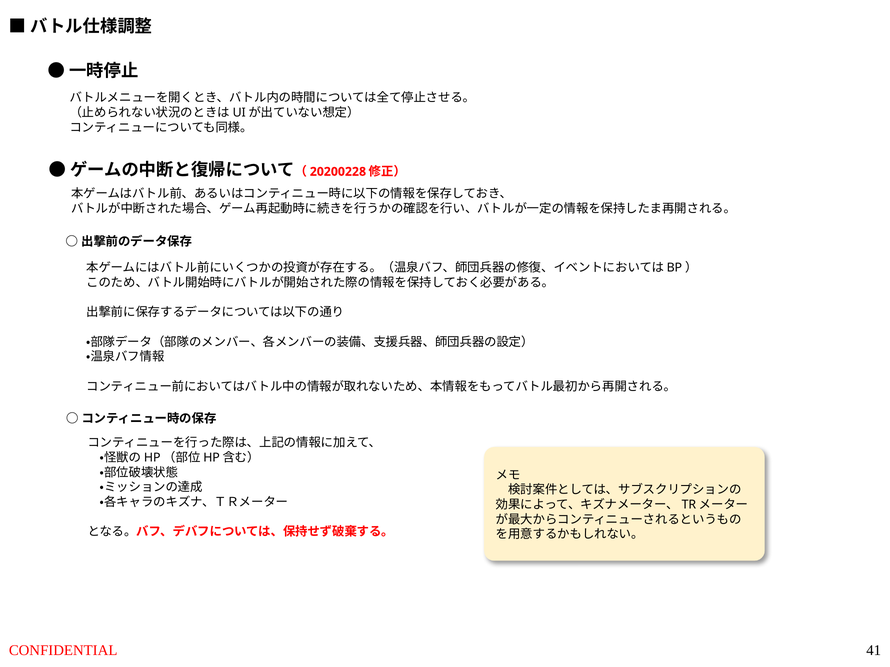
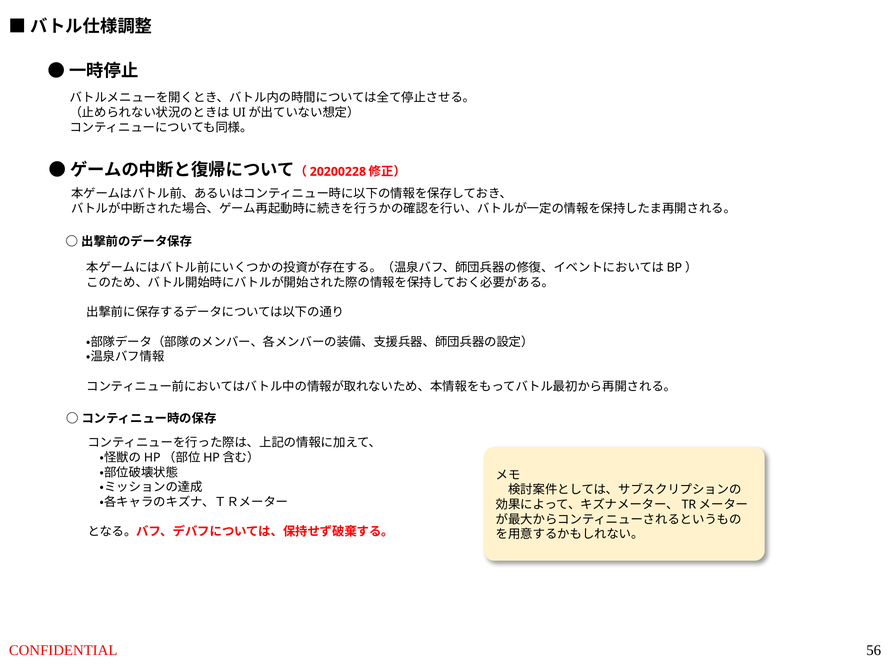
41: 41 -> 56
